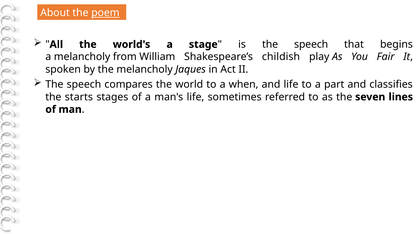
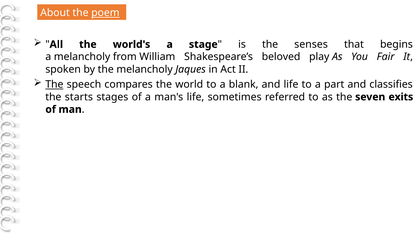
is the speech: speech -> senses
childish: childish -> beloved
The at (54, 84) underline: none -> present
when: when -> blank
lines: lines -> exits
